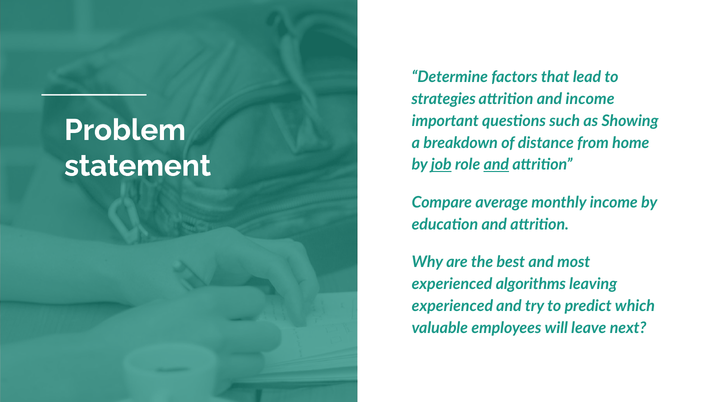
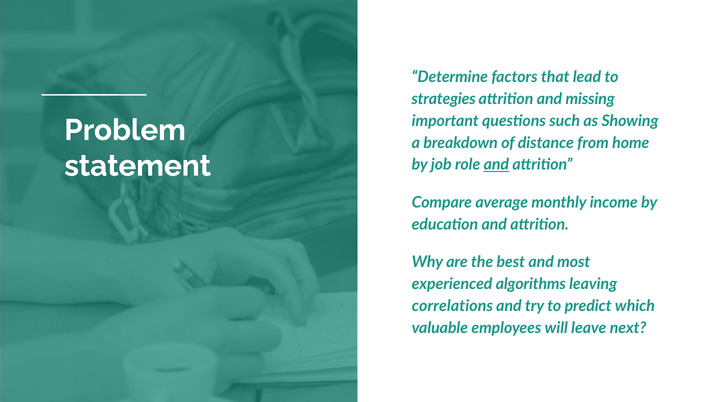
and income: income -> missing
job underline: present -> none
experienced at (452, 306): experienced -> correlations
